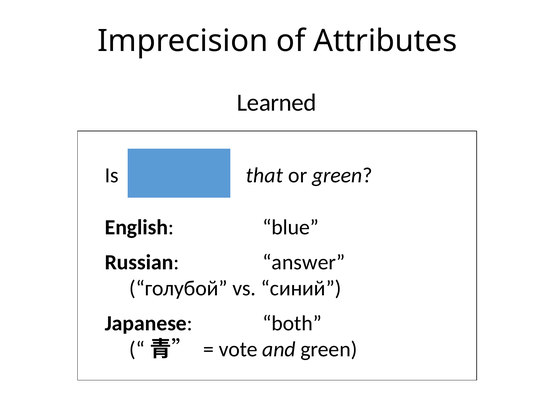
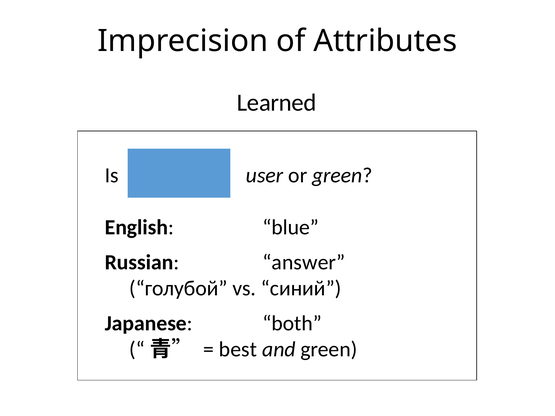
that: that -> user
vote: vote -> best
